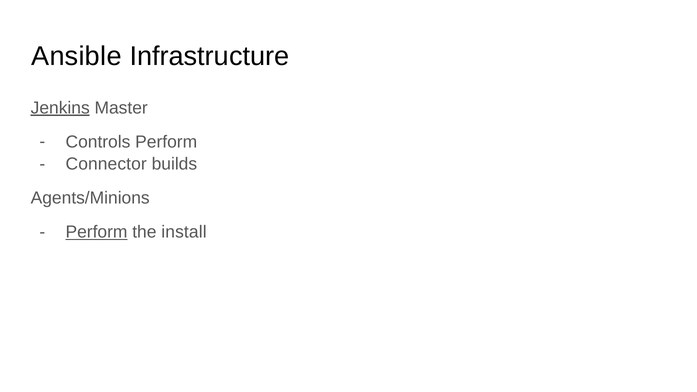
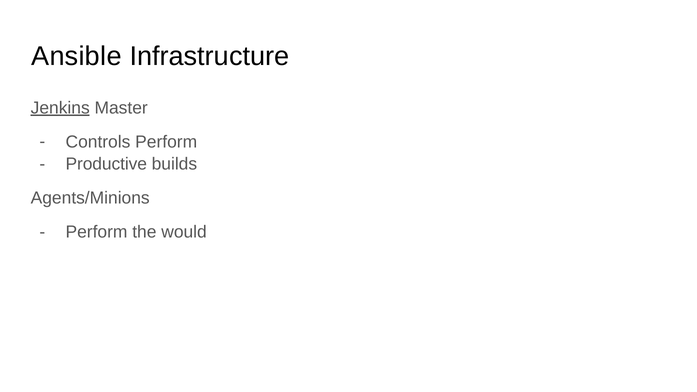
Connector: Connector -> Productive
Perform at (97, 232) underline: present -> none
install: install -> would
